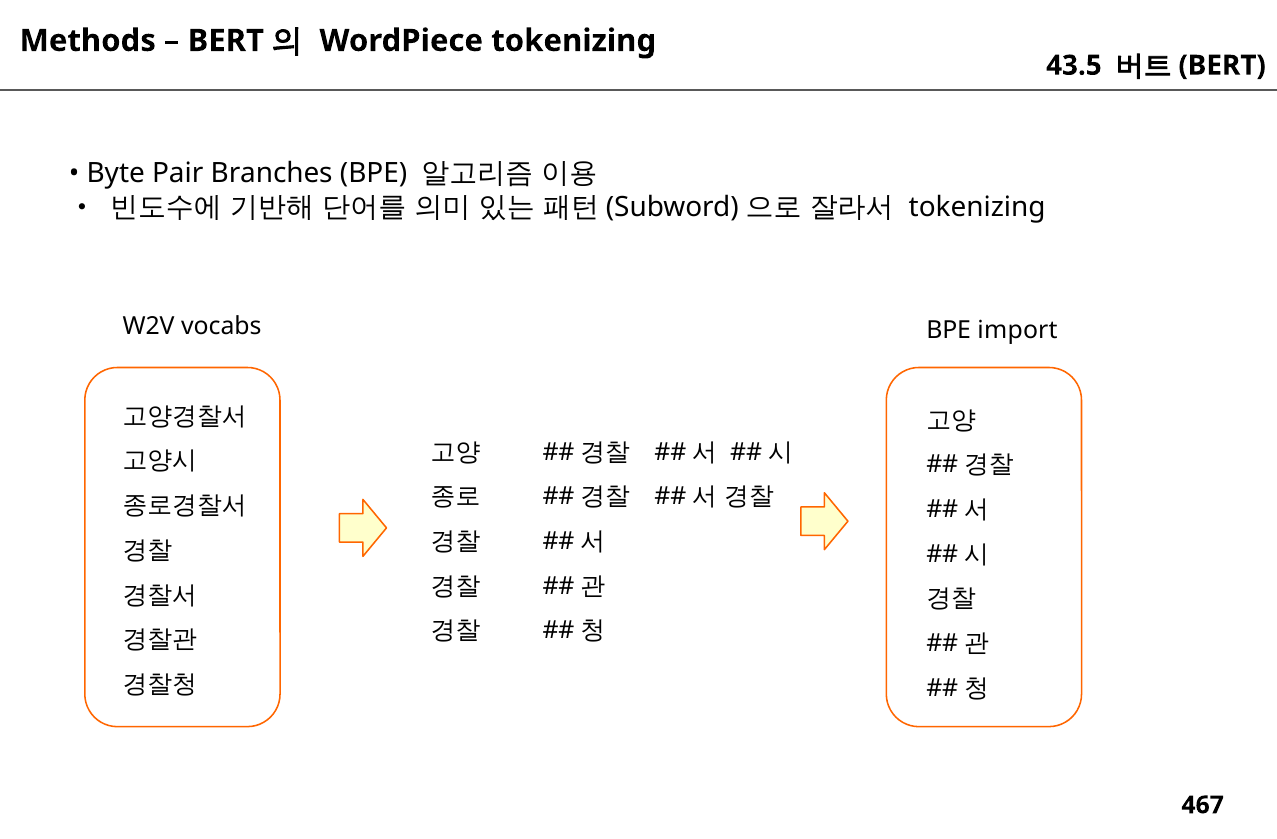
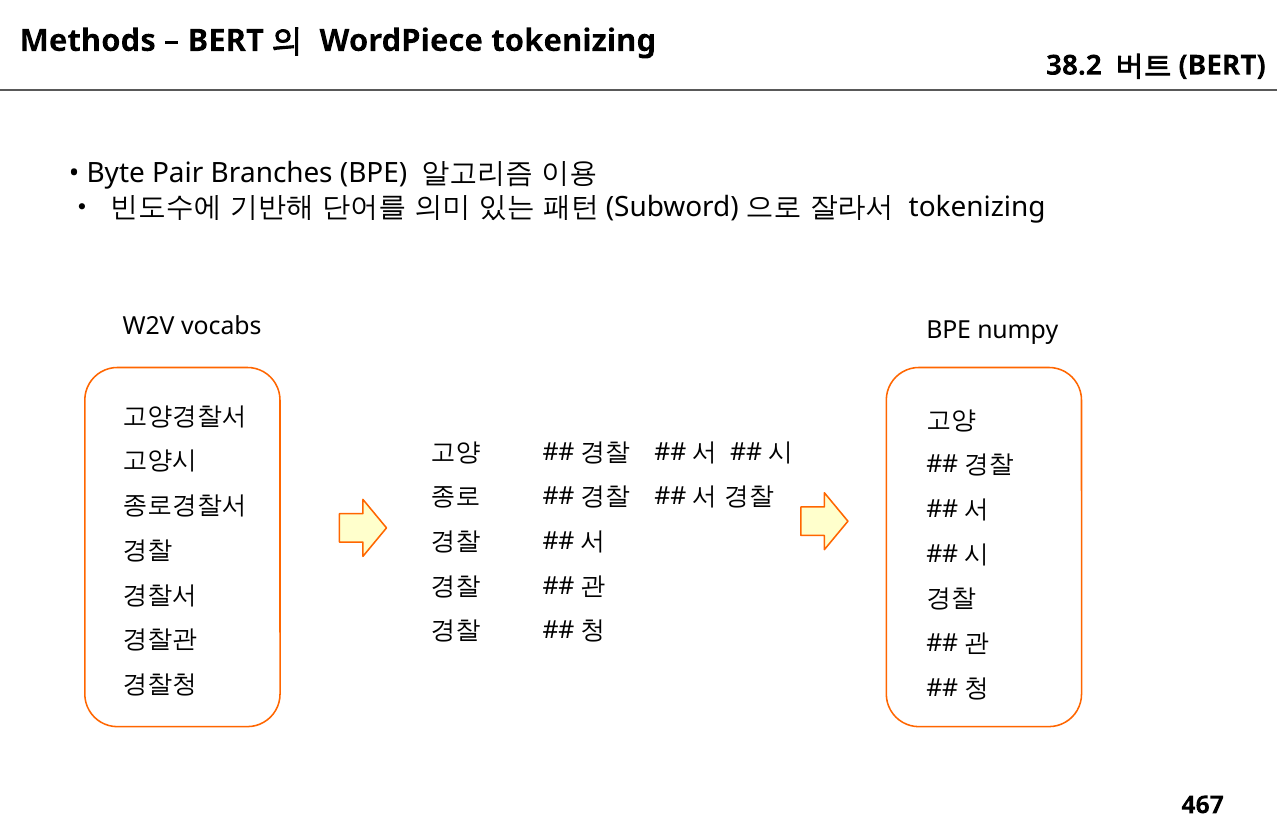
43.5: 43.5 -> 38.2
import: import -> numpy
